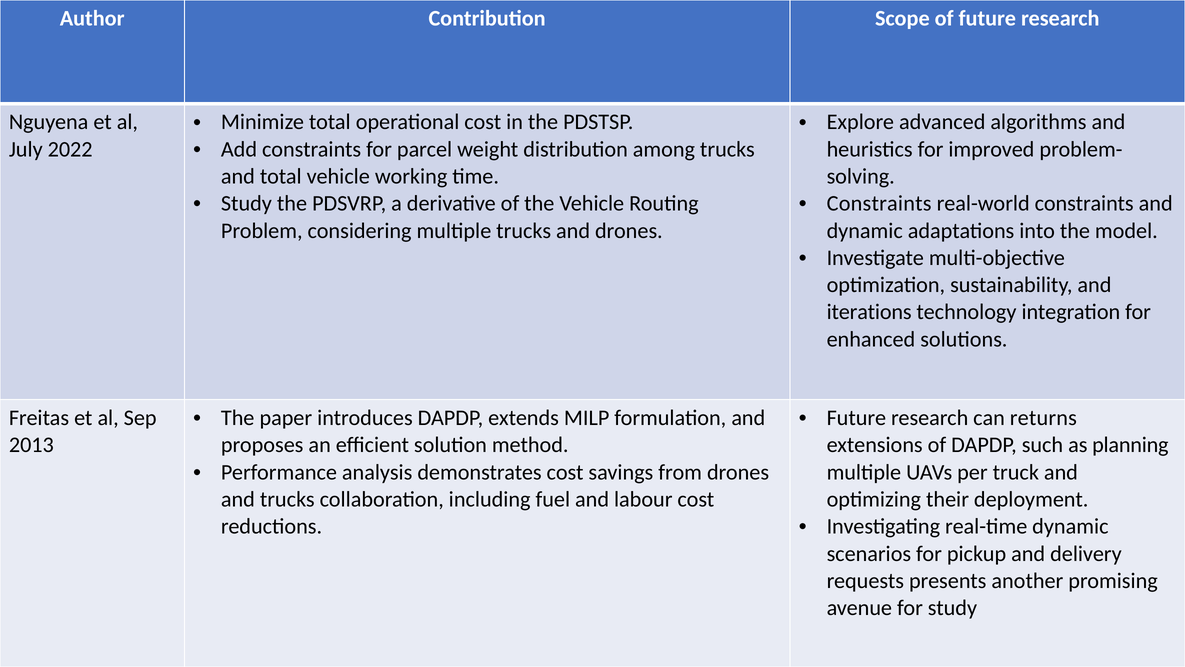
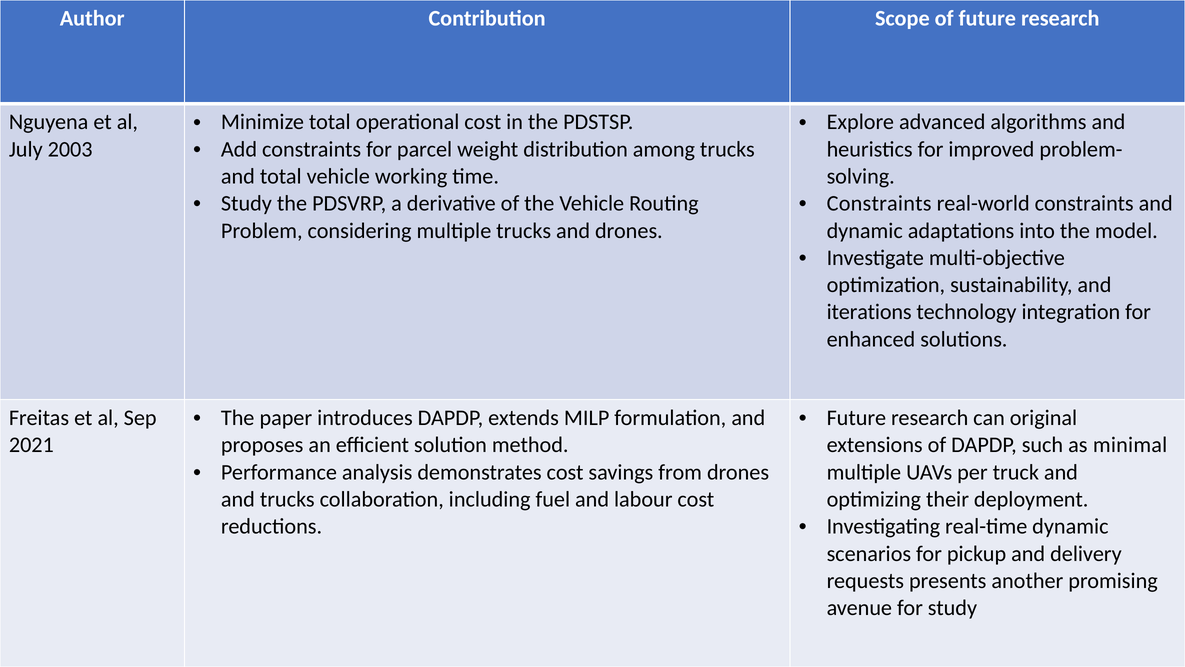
2022: 2022 -> 2003
returns: returns -> original
2013: 2013 -> 2021
planning: planning -> minimal
